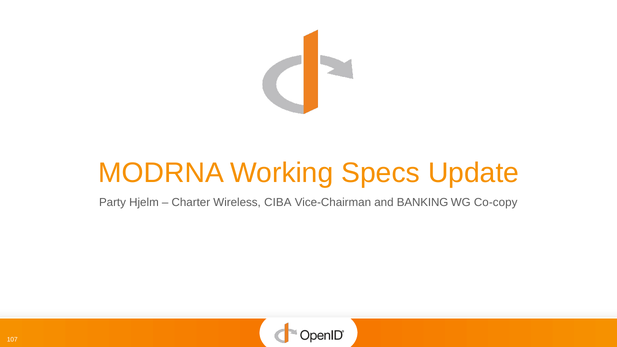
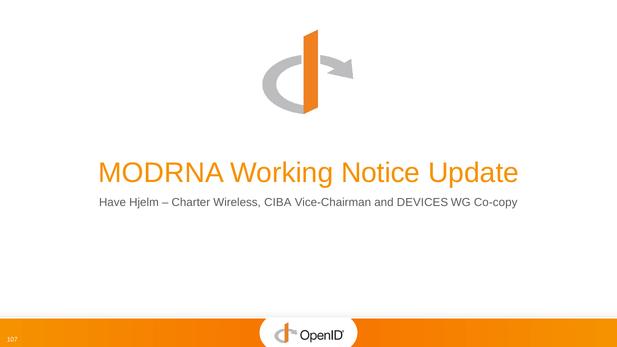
Specs: Specs -> Notice
Party: Party -> Have
BANKING: BANKING -> DEVICES
